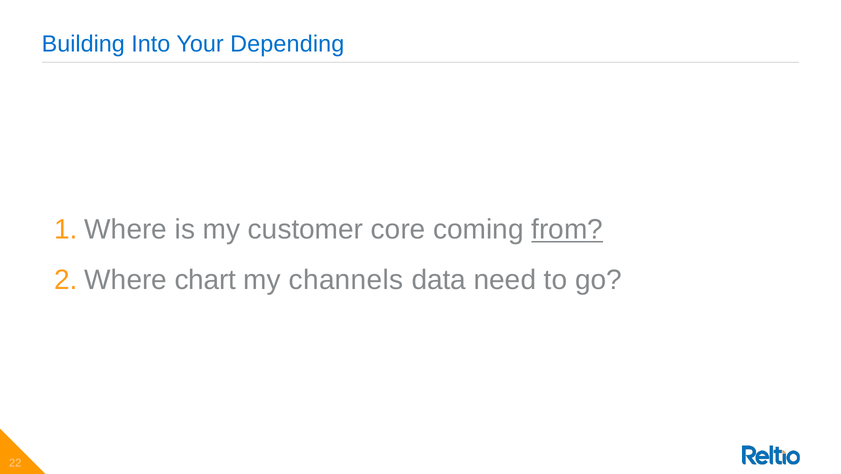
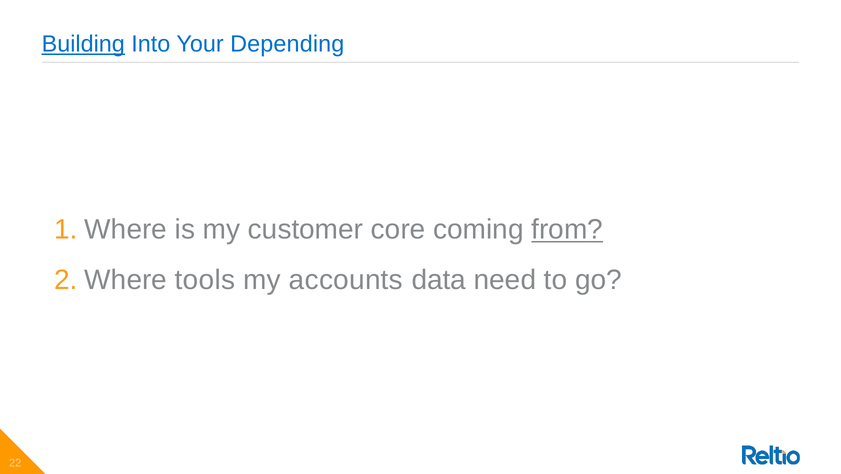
Building underline: none -> present
chart: chart -> tools
channels: channels -> accounts
